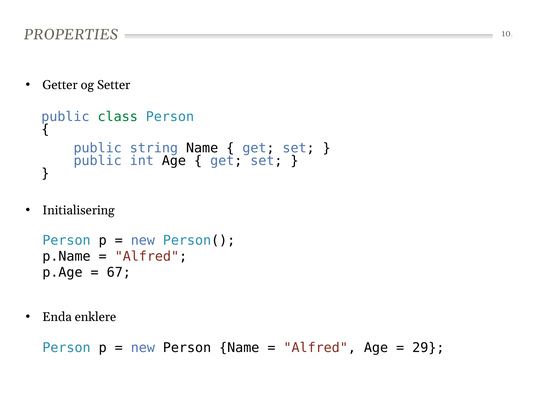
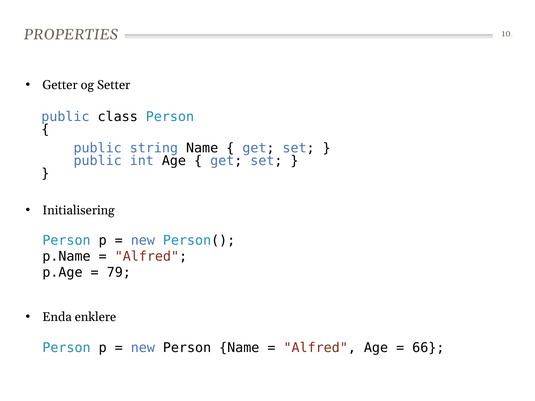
class colour: green -> black
67: 67 -> 79
29: 29 -> 66
